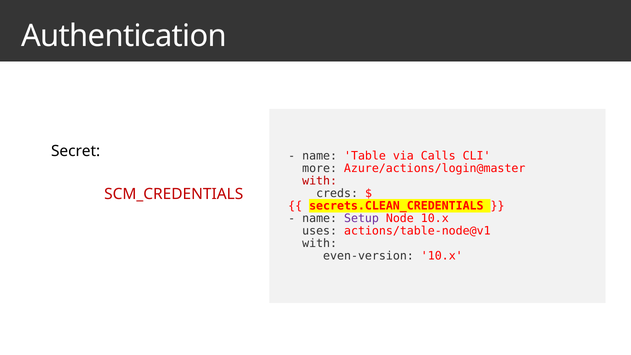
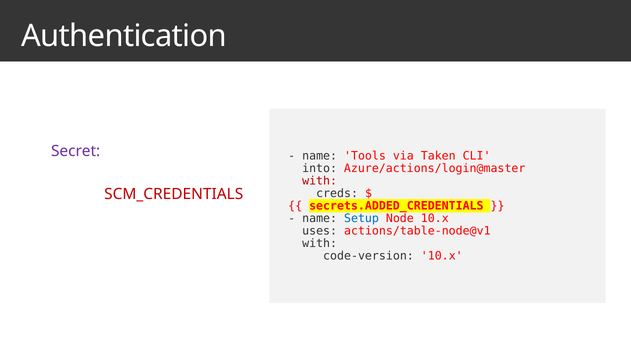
Secret at (76, 151) colour: black -> purple
Table: Table -> Tools
Calls: Calls -> Taken
more: more -> into
secrets.CLEAN_CREDENTIALS: secrets.CLEAN_CREDENTIALS -> secrets.ADDED_CREDENTIALS
Setup colour: purple -> blue
even-version: even-version -> code-version
